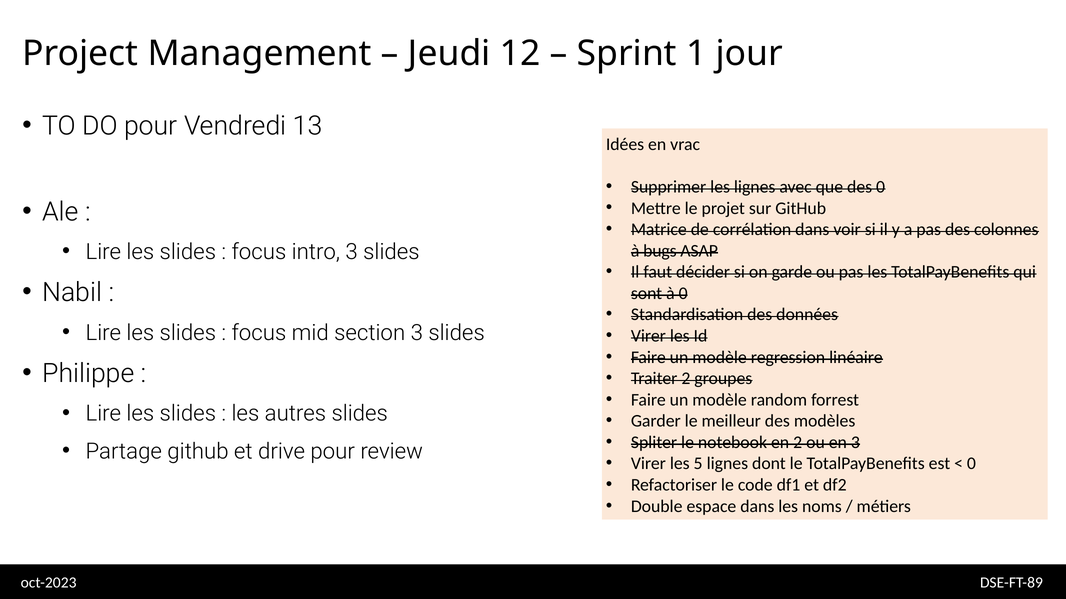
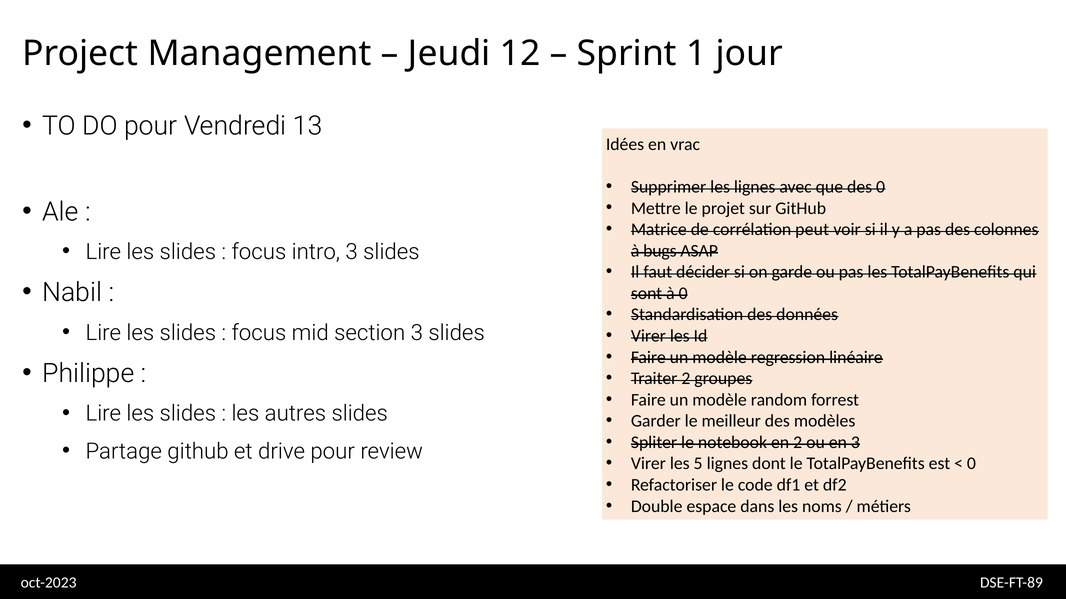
corrélation dans: dans -> peut
